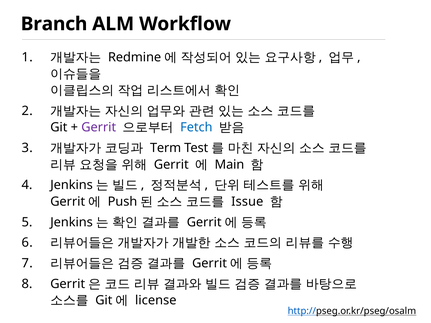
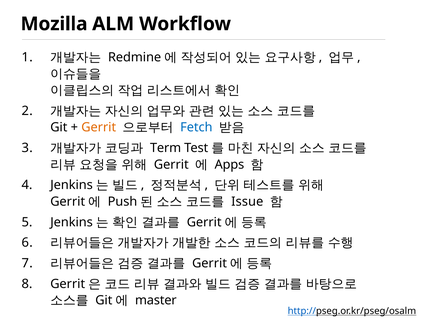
Branch: Branch -> Mozilla
Gerrit at (99, 128) colour: purple -> orange
Main: Main -> Apps
license: license -> master
